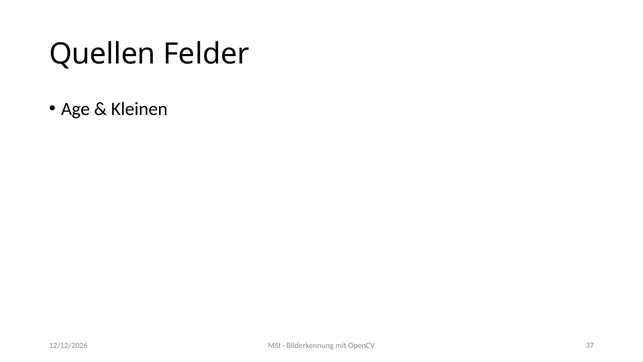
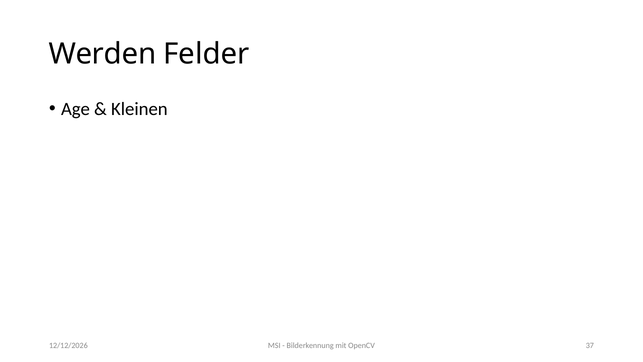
Quellen: Quellen -> Werden
